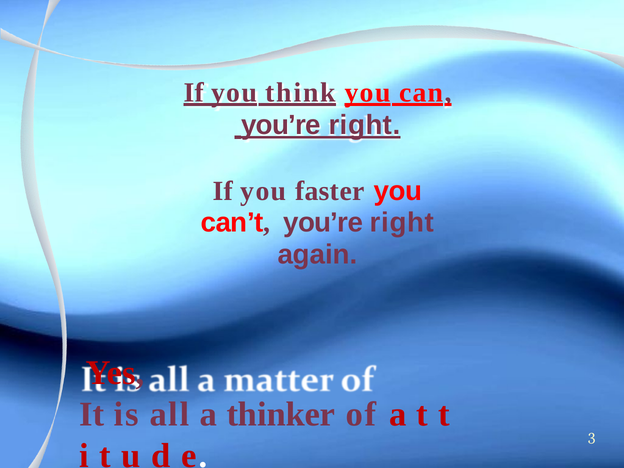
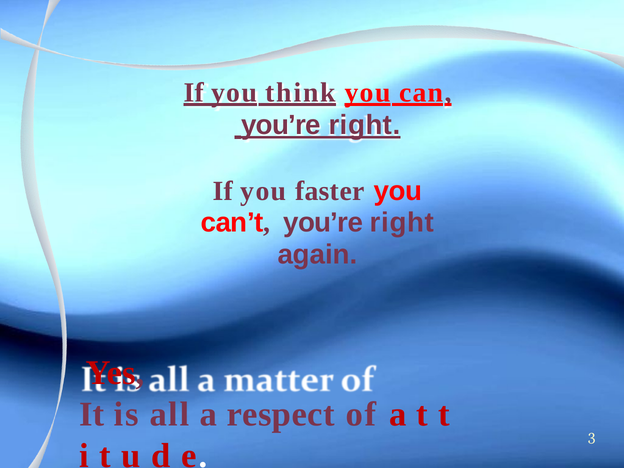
thinker: thinker -> respect
